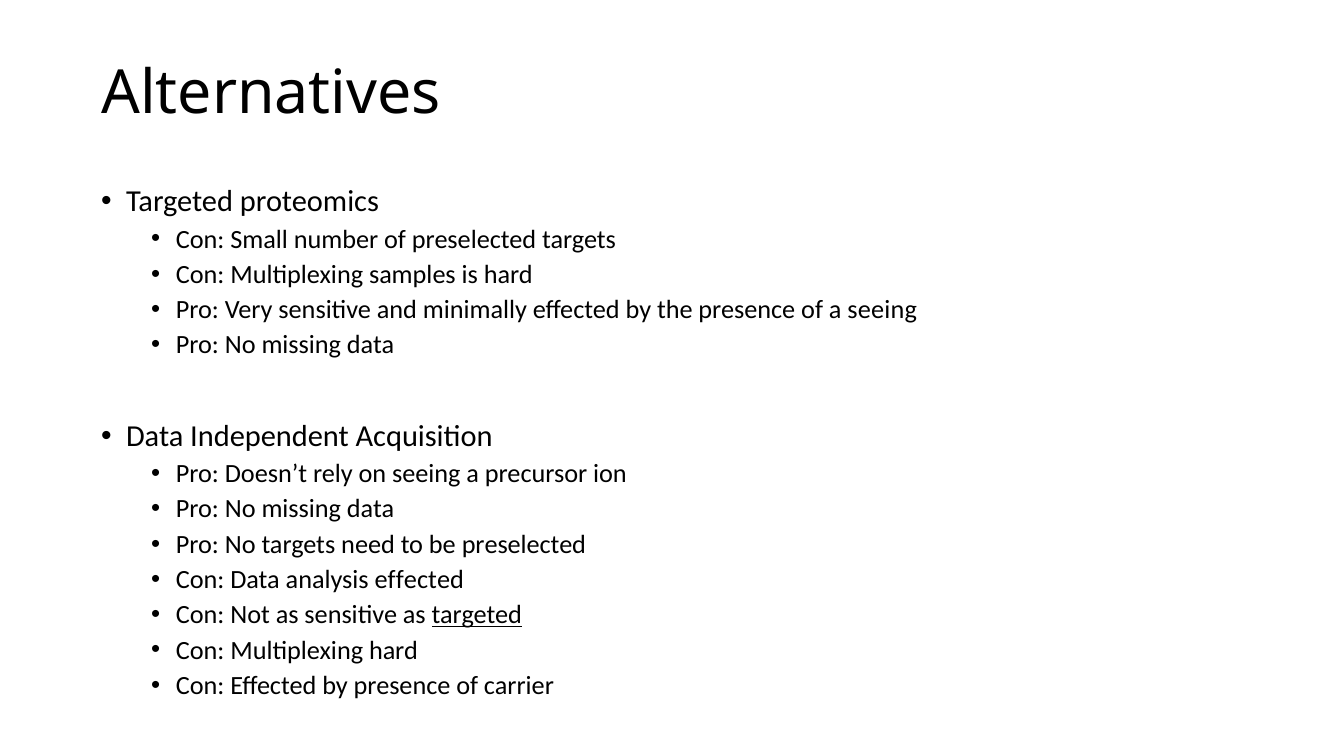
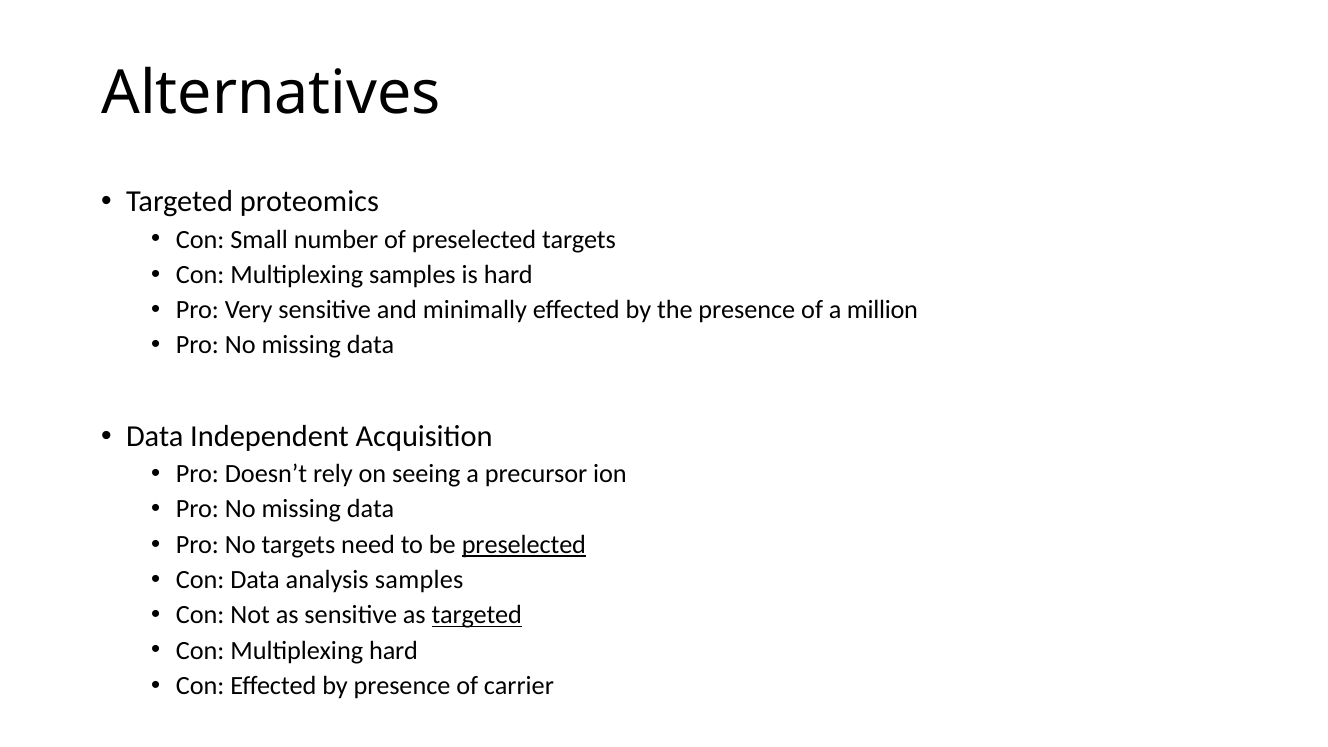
a seeing: seeing -> million
preselected at (524, 545) underline: none -> present
analysis effected: effected -> samples
